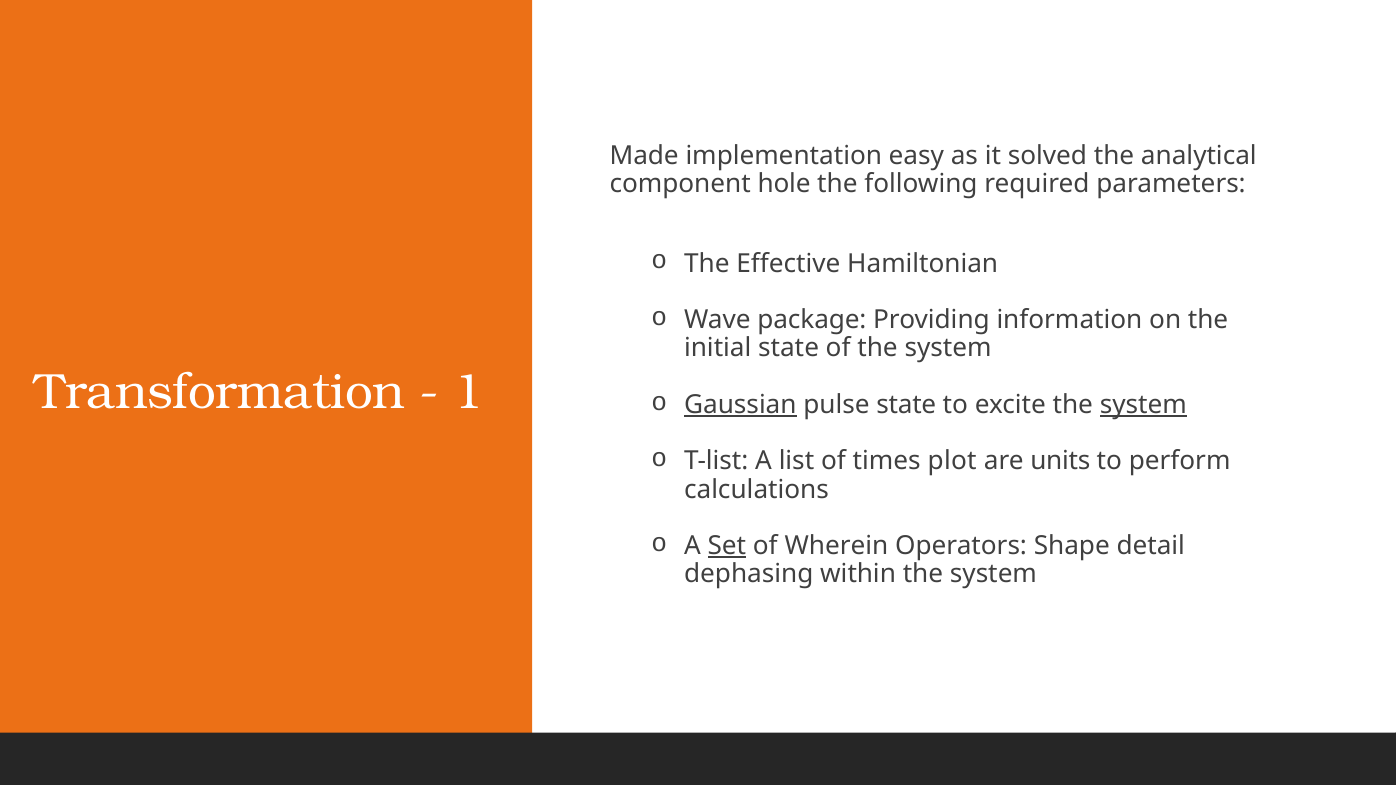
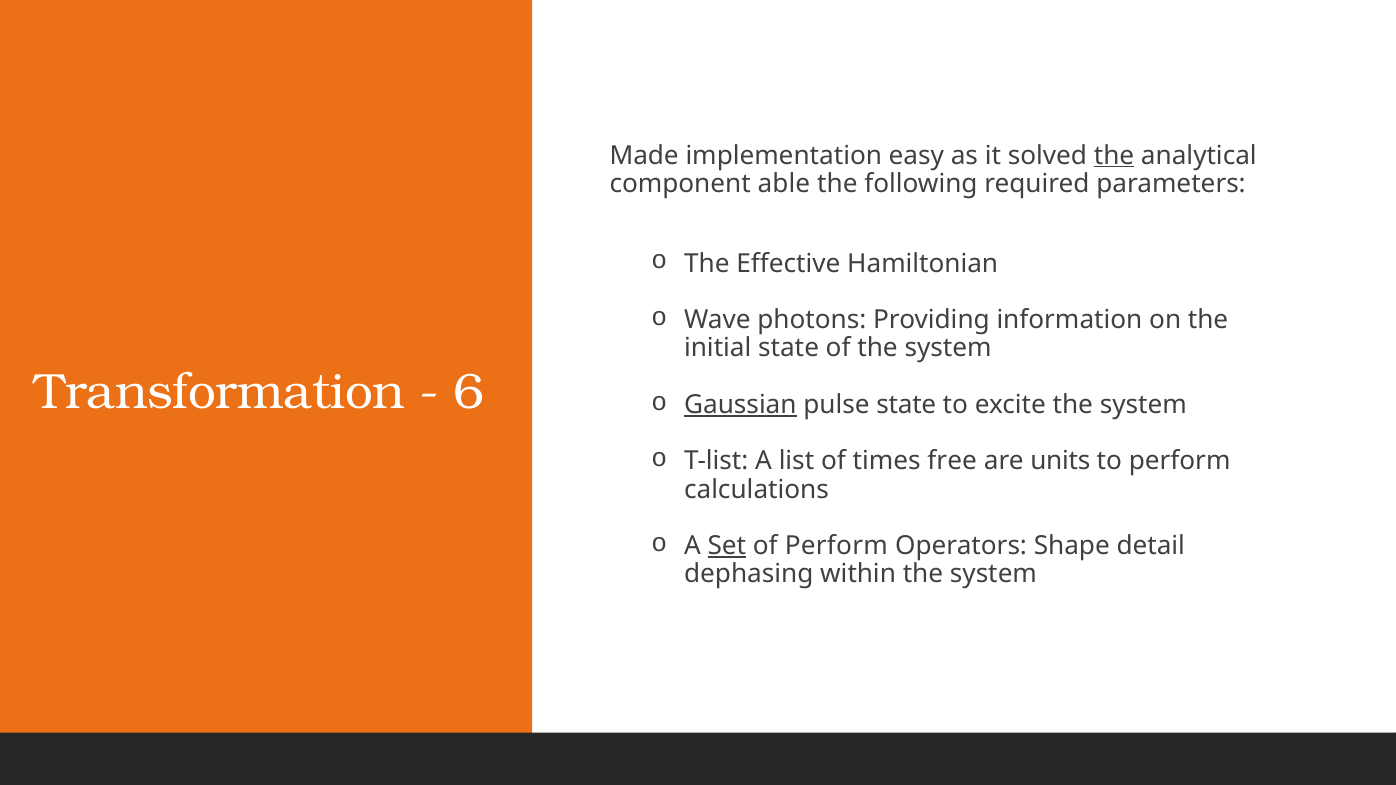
the at (1114, 155) underline: none -> present
hole: hole -> able
package: package -> photons
1: 1 -> 6
system at (1143, 405) underline: present -> none
plot: plot -> free
of Wherein: Wherein -> Perform
